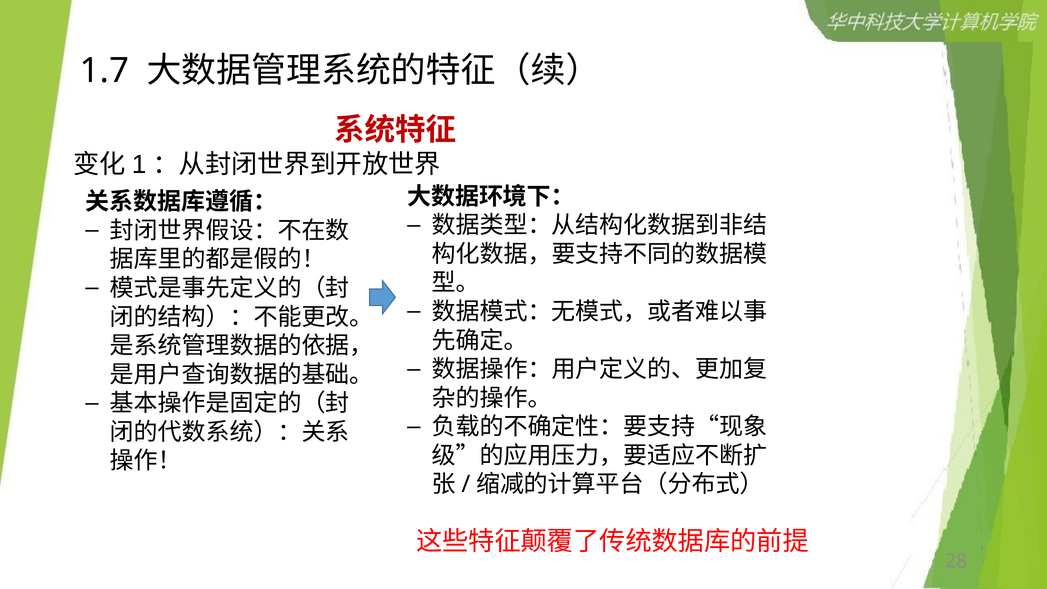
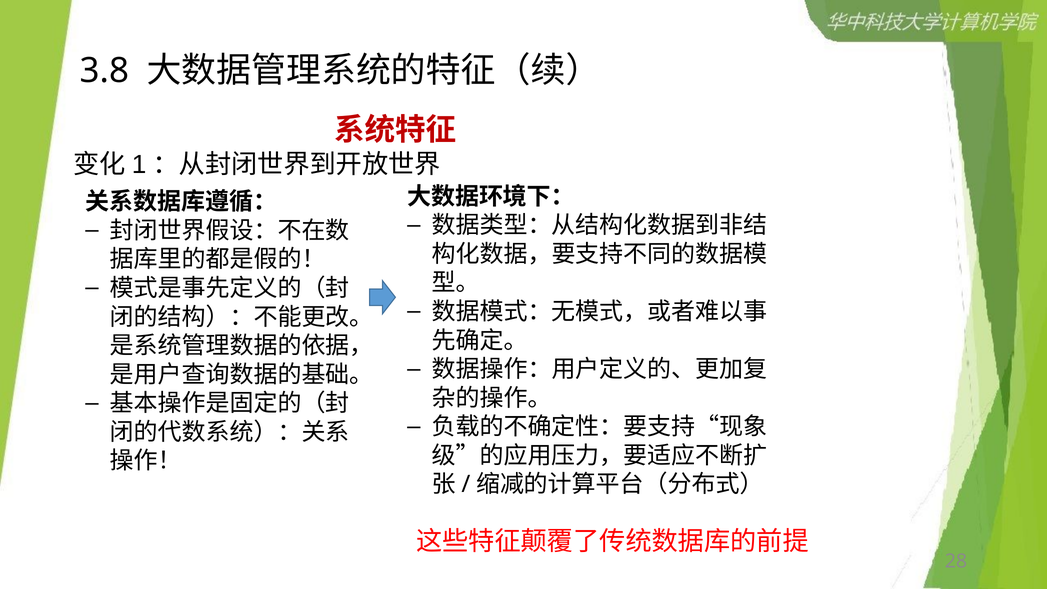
1.7: 1.7 -> 3.8
